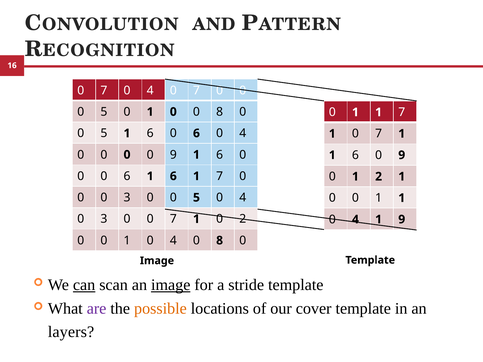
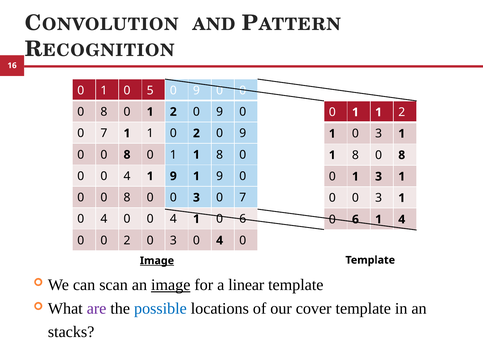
7 at (104, 90): 7 -> 1
4 at (150, 90): 4 -> 5
7 at (196, 90): 7 -> 9
5 at (104, 112): 5 -> 8
0 at (173, 112): 0 -> 2
8 at (220, 112): 8 -> 9
1 1 7: 7 -> 2
5 at (104, 133): 5 -> 7
6 at (150, 133): 6 -> 1
6 at (196, 133): 6 -> 2
4 at (243, 133): 4 -> 9
1 0 7: 7 -> 3
0 at (127, 155): 0 -> 8
9 at (173, 155): 9 -> 1
6 at (220, 155): 6 -> 8
6 at (355, 155): 6 -> 8
9 at (402, 155): 9 -> 8
6 at (127, 176): 6 -> 4
6 at (173, 176): 6 -> 9
7 at (220, 176): 7 -> 9
1 2: 2 -> 3
3 at (127, 198): 3 -> 8
5 at (196, 198): 5 -> 3
4 at (243, 198): 4 -> 7
1 at (379, 198): 1 -> 3
3 at (104, 219): 3 -> 4
7 at (173, 219): 7 -> 4
2 at (243, 219): 2 -> 6
4 at (355, 220): 4 -> 6
1 9: 9 -> 4
1 at (127, 241): 1 -> 2
4 at (173, 241): 4 -> 3
8 at (220, 241): 8 -> 4
Image at (157, 261) underline: none -> present
can underline: present -> none
stride: stride -> linear
possible colour: orange -> blue
layers: layers -> stacks
